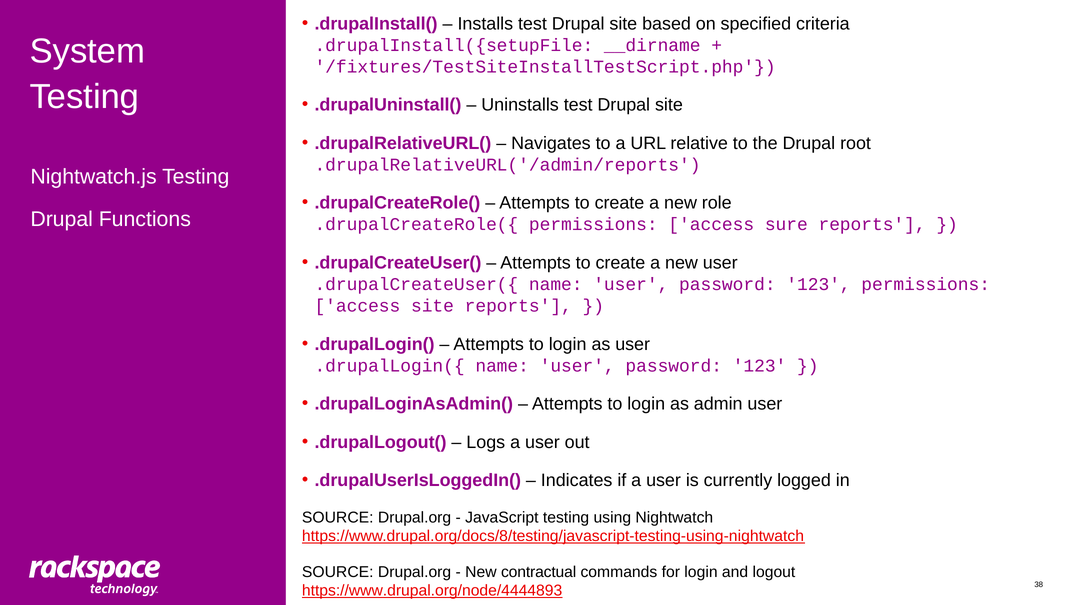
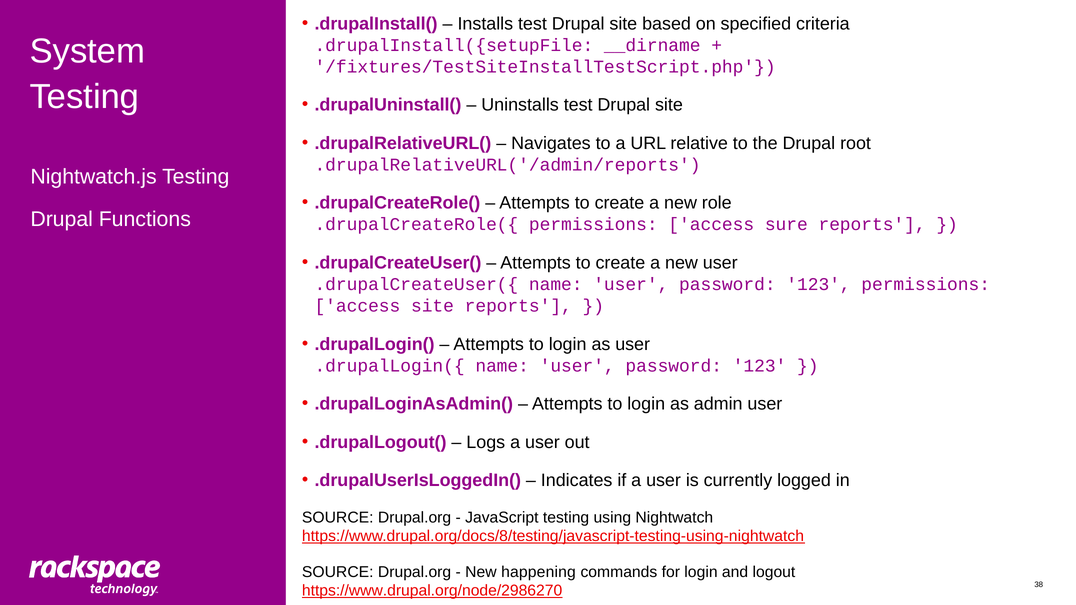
contractual: contractual -> happening
https://www.drupal.org/node/4444893: https://www.drupal.org/node/4444893 -> https://www.drupal.org/node/2986270
